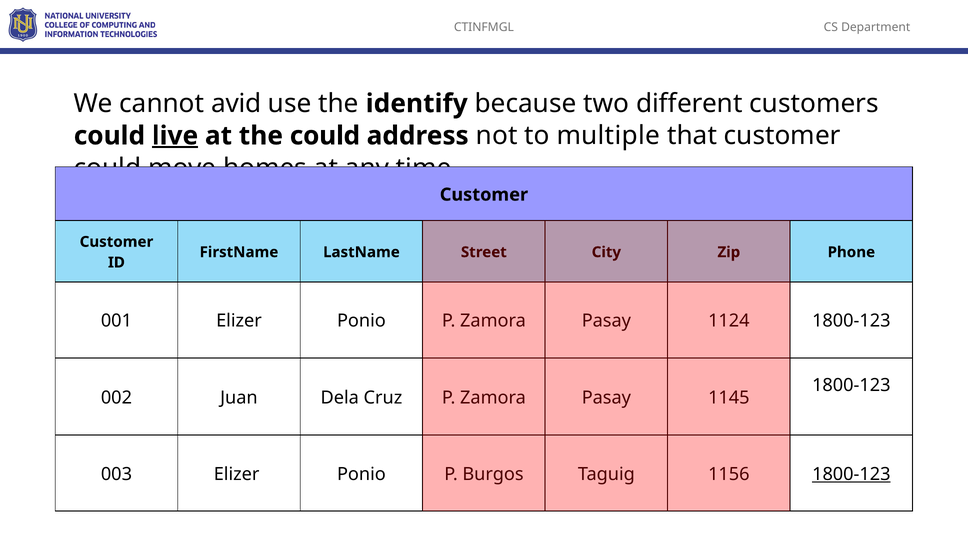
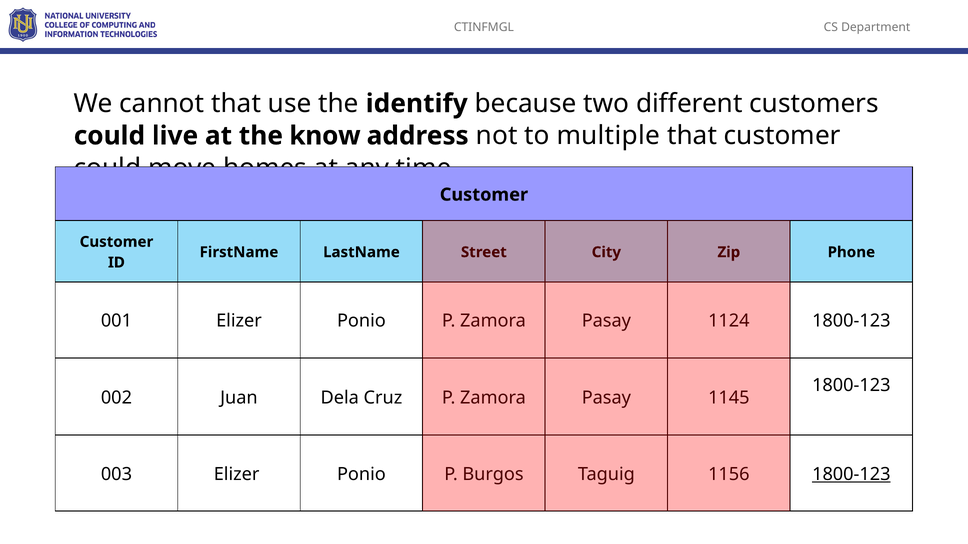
cannot avid: avid -> that
live underline: present -> none
the could: could -> know
